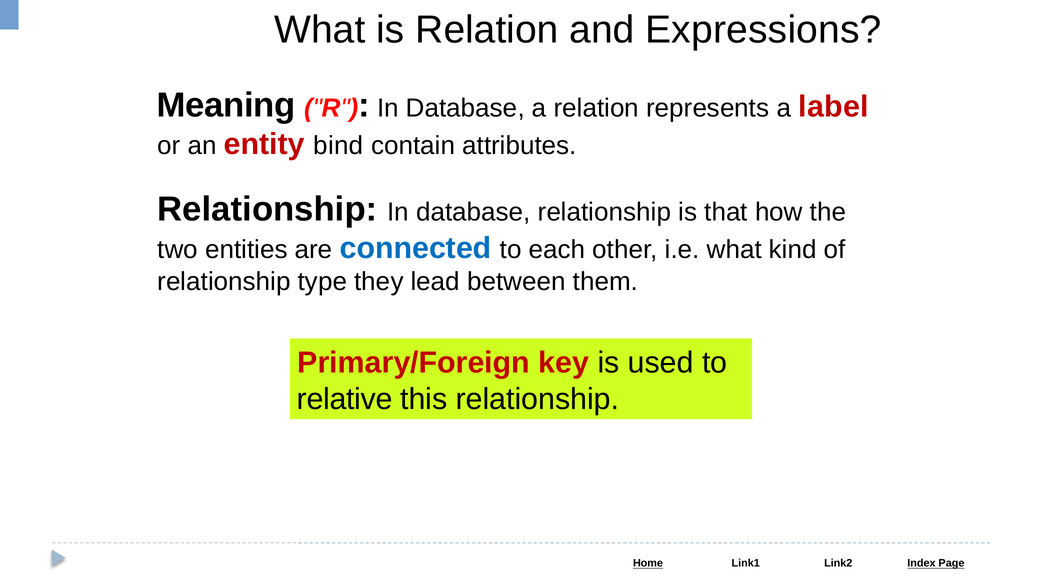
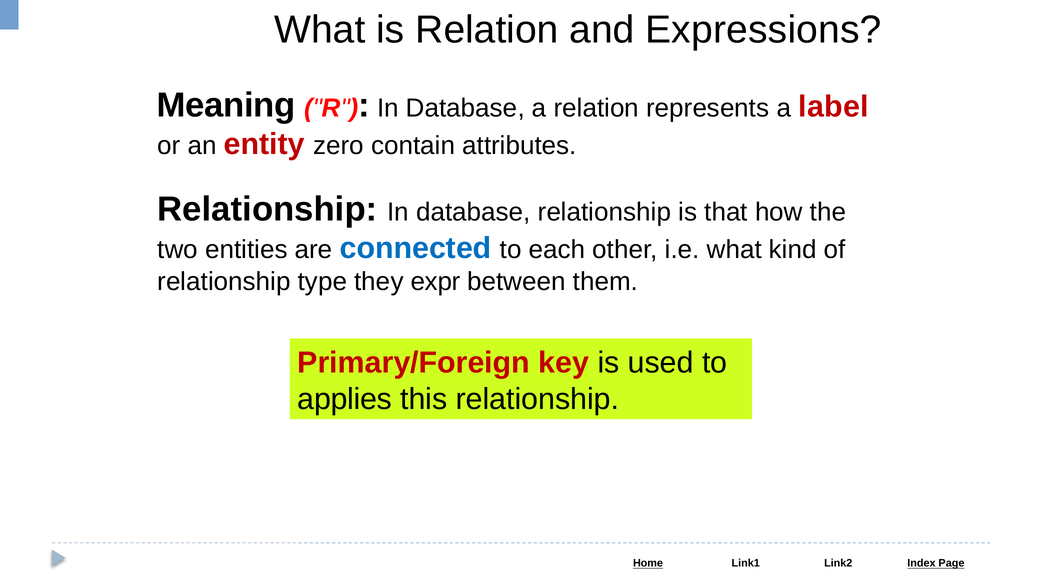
bind: bind -> zero
lead: lead -> expr
relative: relative -> applies
